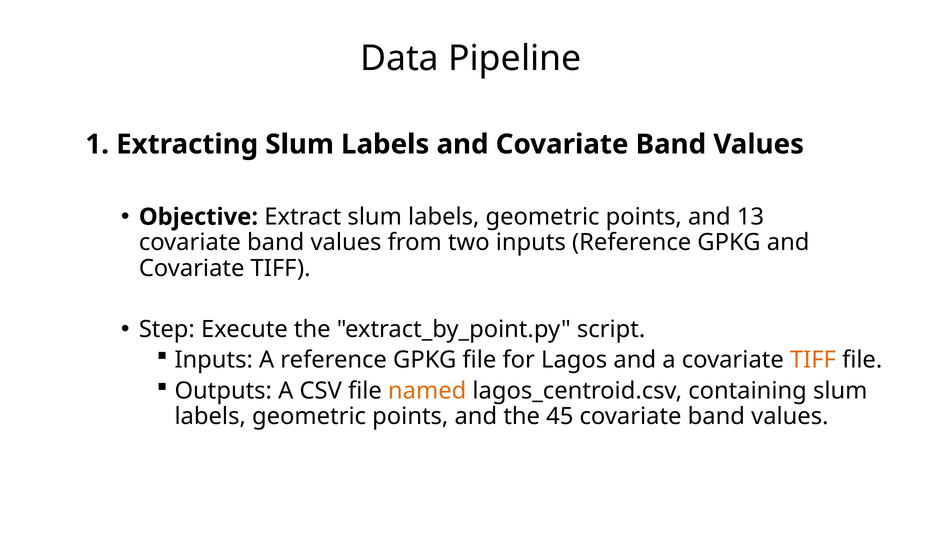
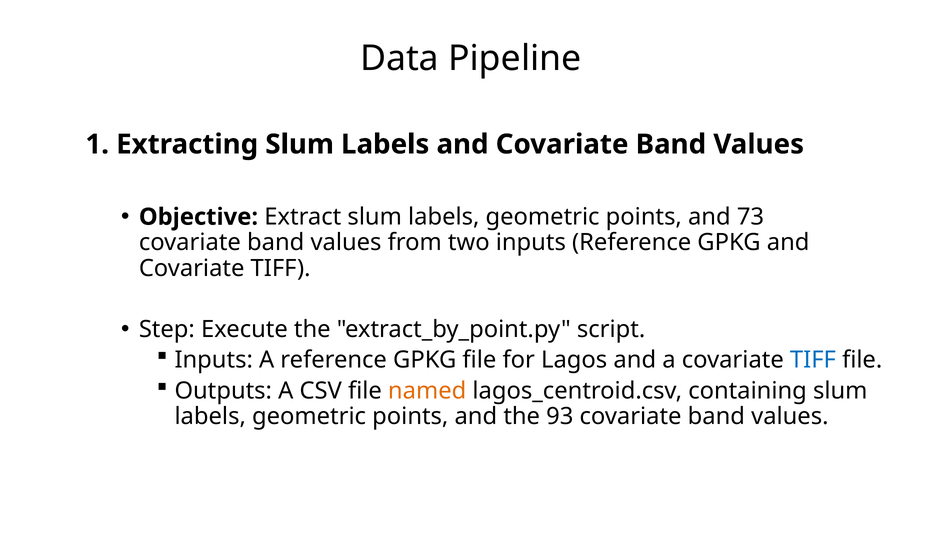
13: 13 -> 73
TIFF at (813, 360) colour: orange -> blue
45: 45 -> 93
